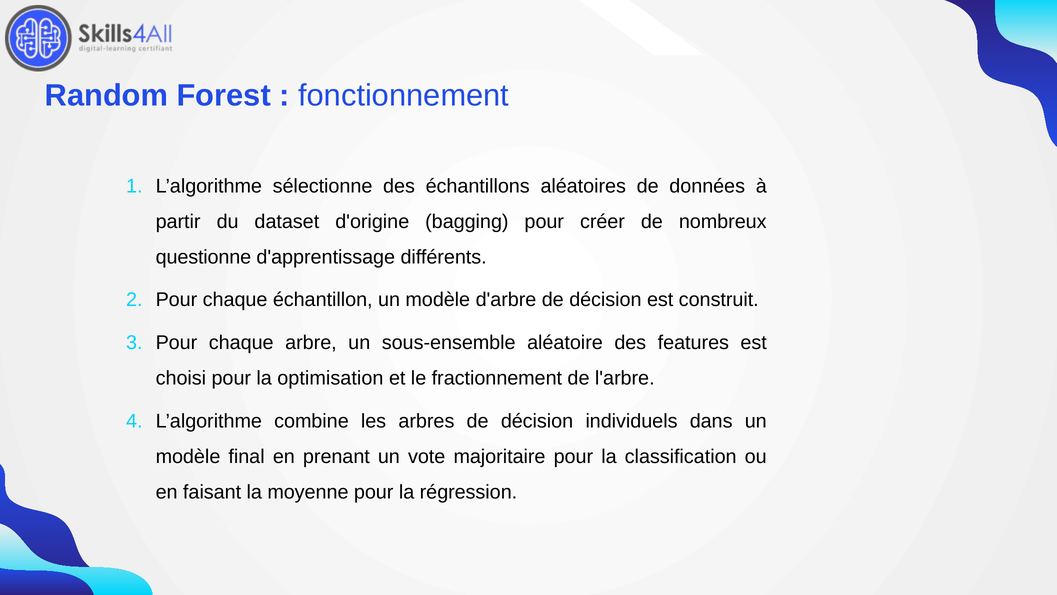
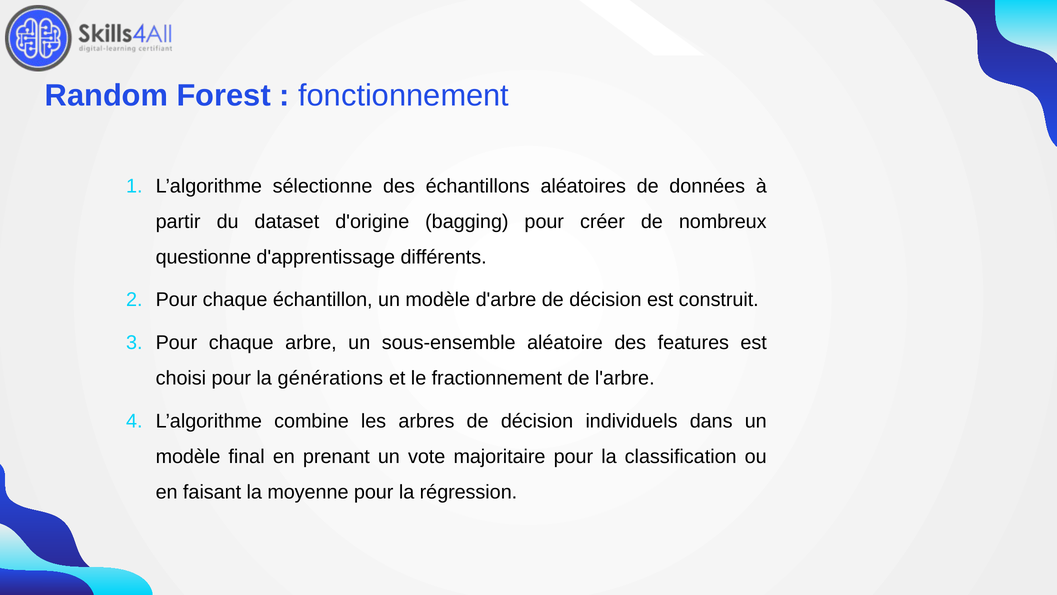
optimisation: optimisation -> générations
